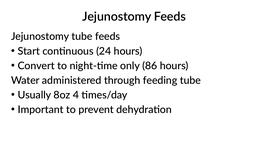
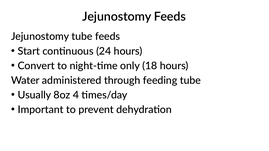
86: 86 -> 18
